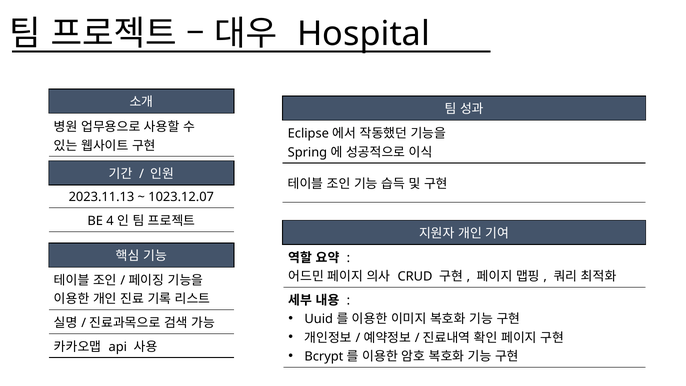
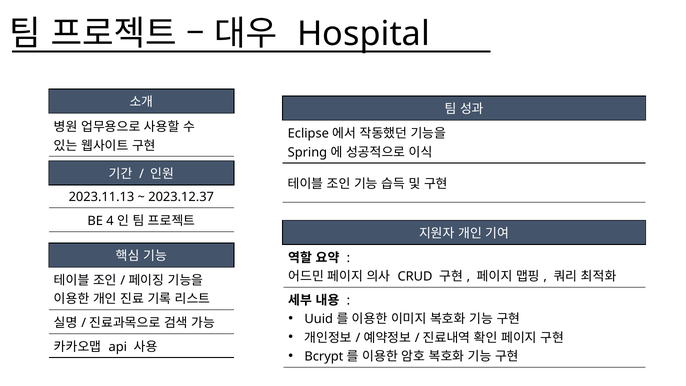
1023.12.07: 1023.12.07 -> 2023.12.37
